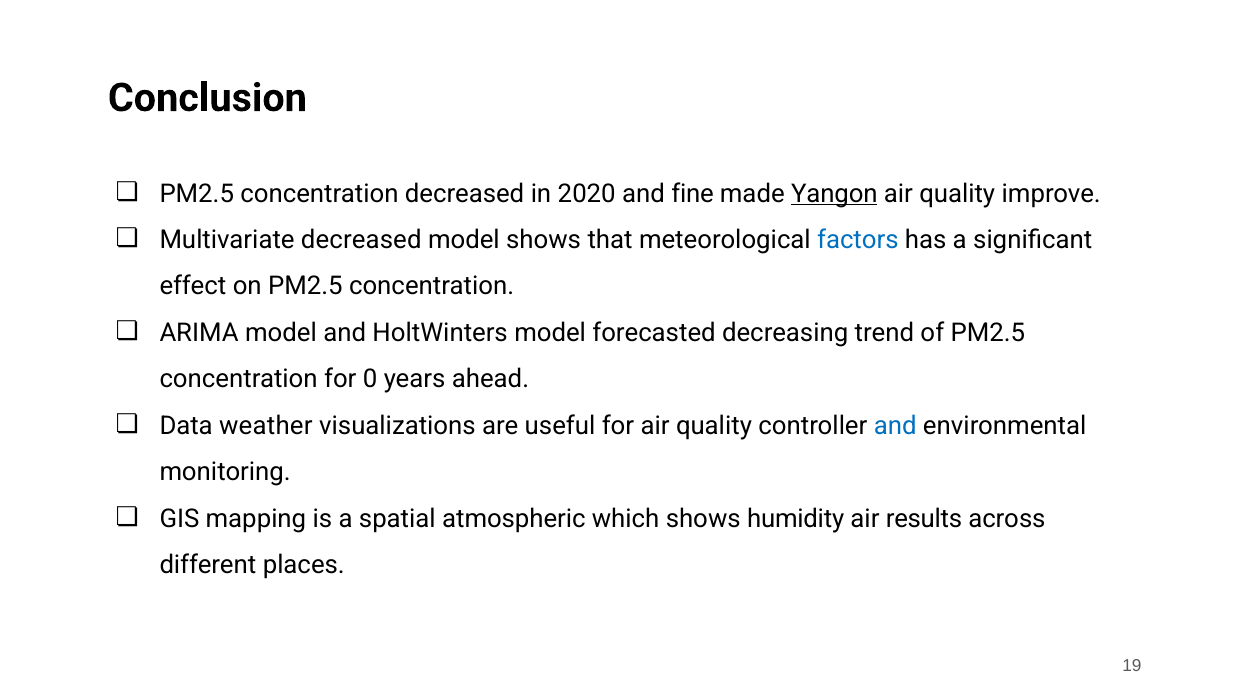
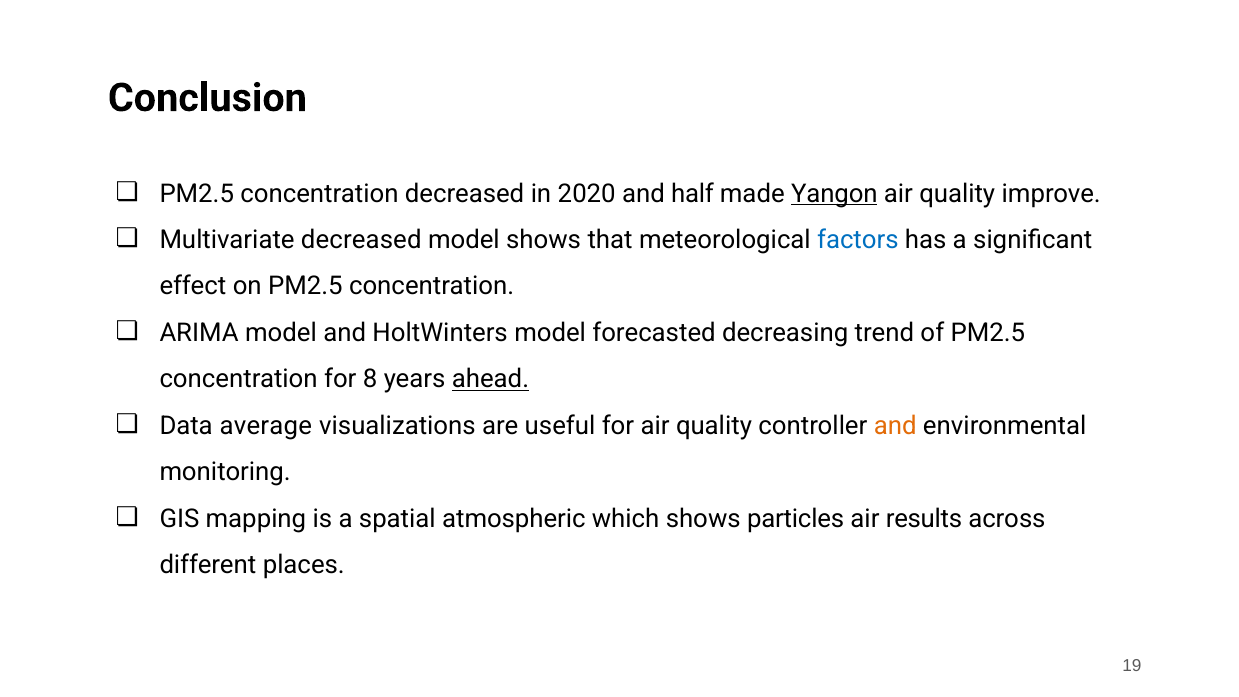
fine: fine -> half
0: 0 -> 8
ahead underline: none -> present
weather: weather -> average
and at (895, 426) colour: blue -> orange
humidity: humidity -> particles
